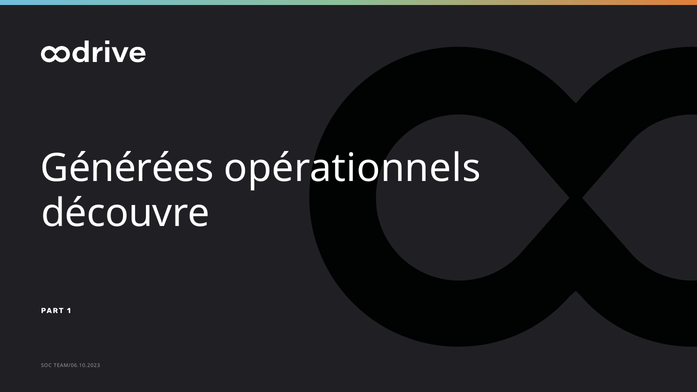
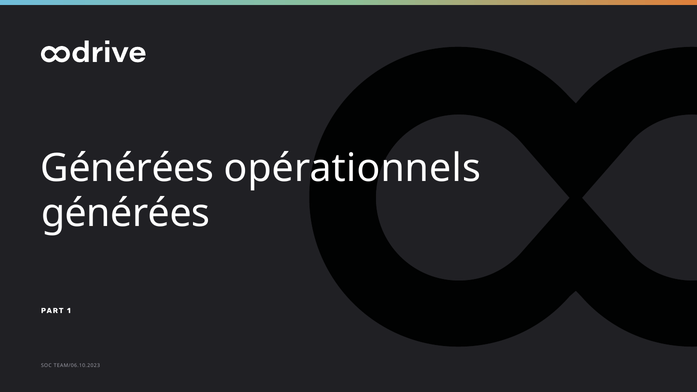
découvre at (126, 213): découvre -> générées
